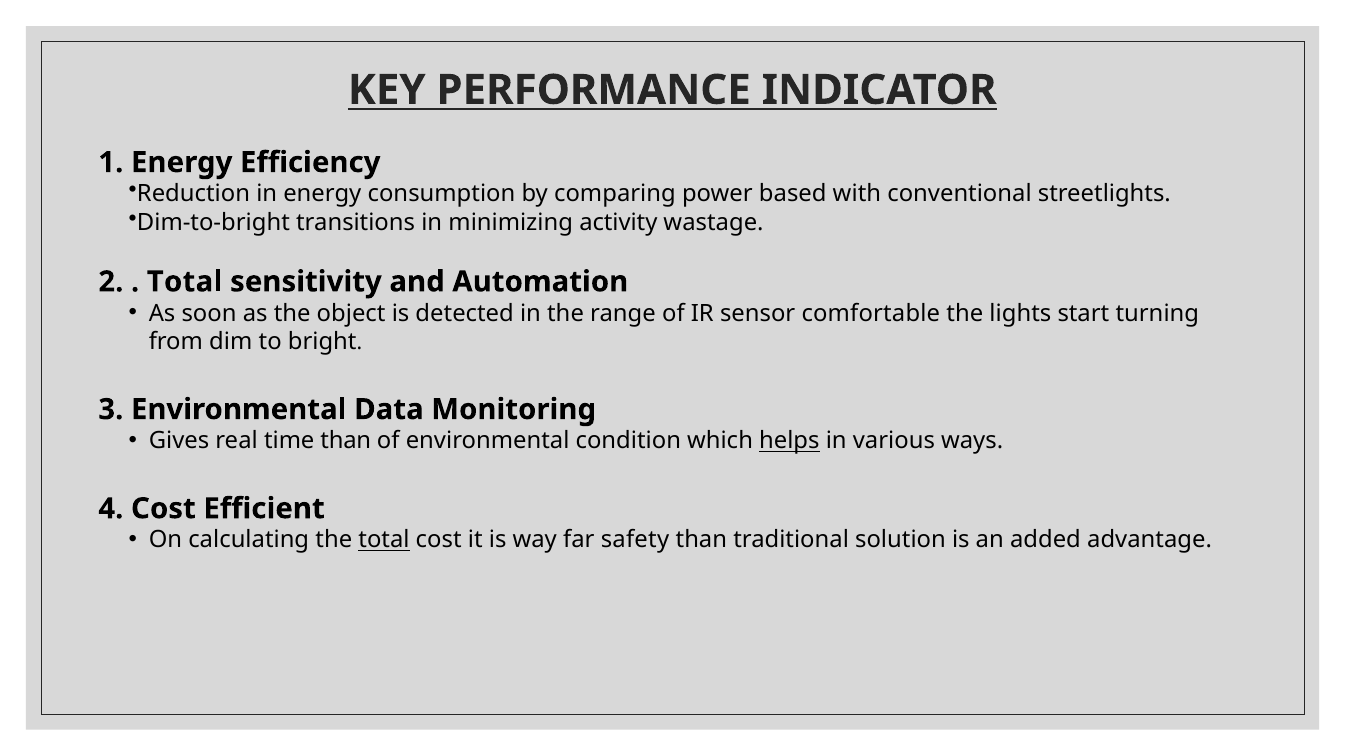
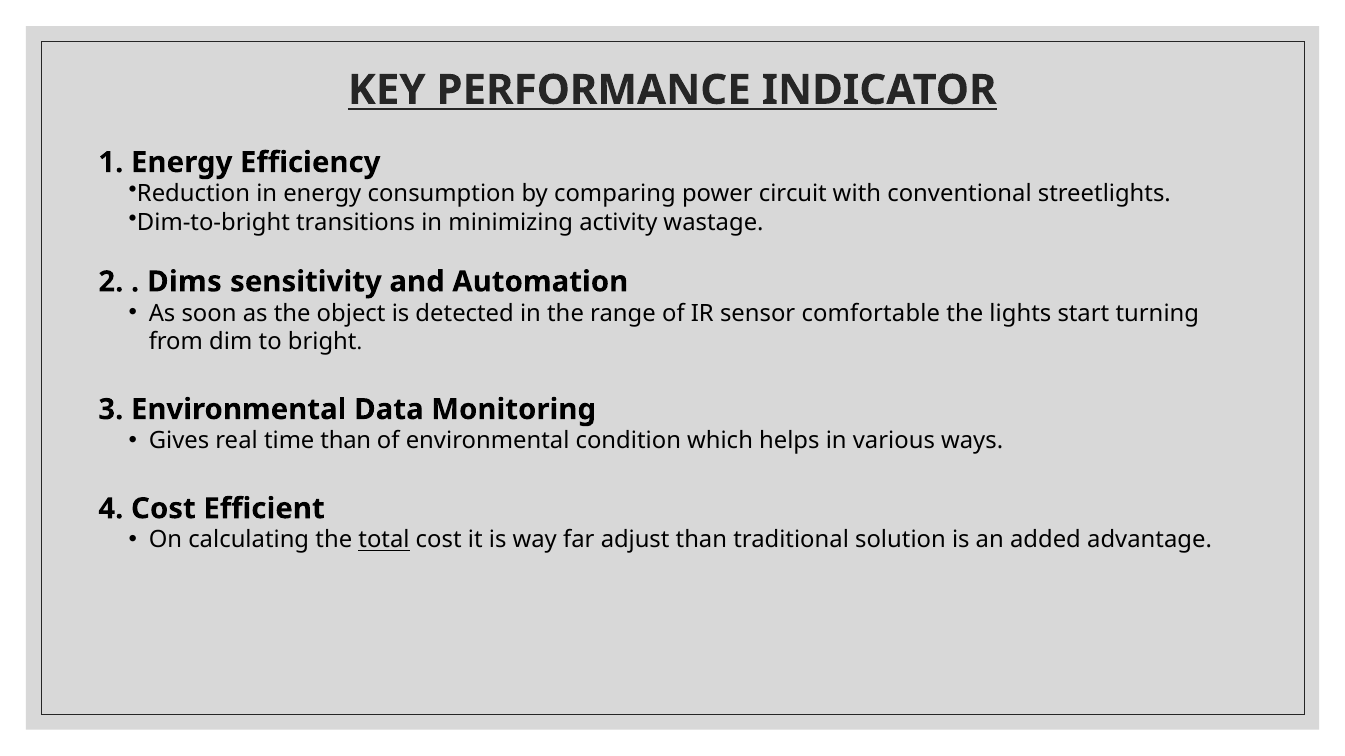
based: based -> circuit
Total at (184, 282): Total -> Dims
helps underline: present -> none
safety: safety -> adjust
